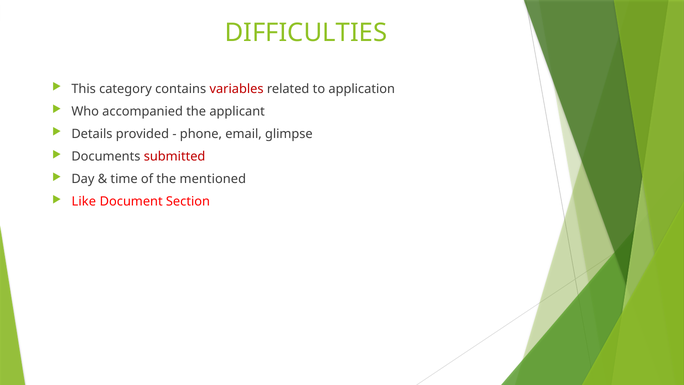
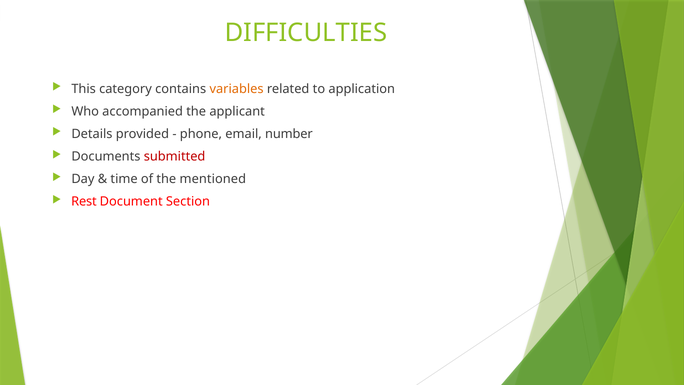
variables colour: red -> orange
glimpse: glimpse -> number
Like: Like -> Rest
